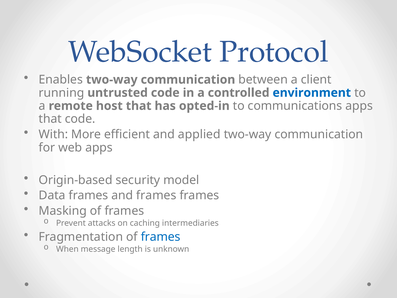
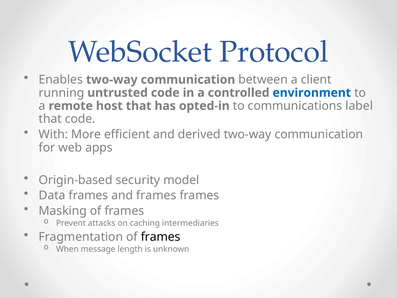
communications apps: apps -> label
applied: applied -> derived
frames at (161, 237) colour: blue -> black
